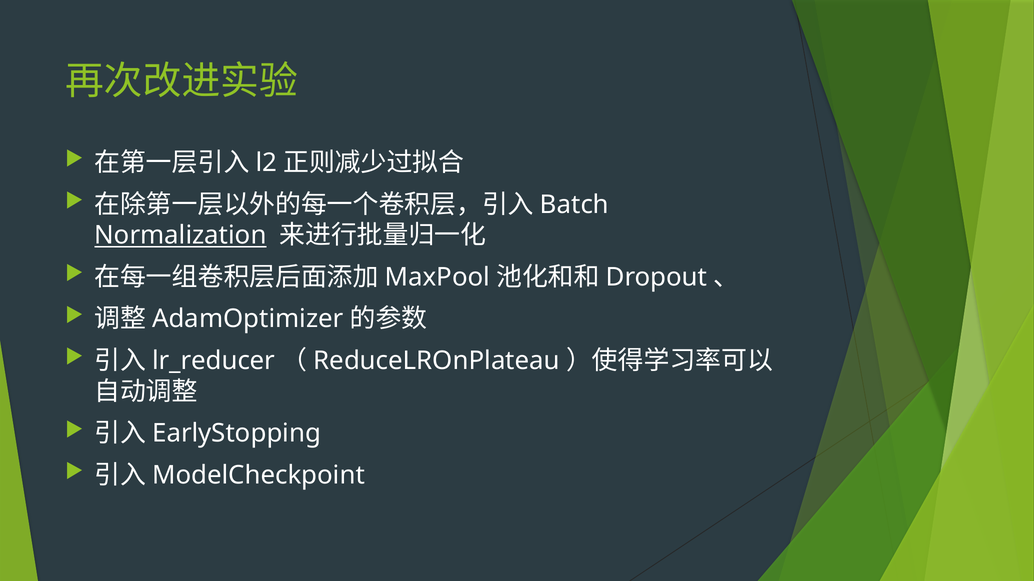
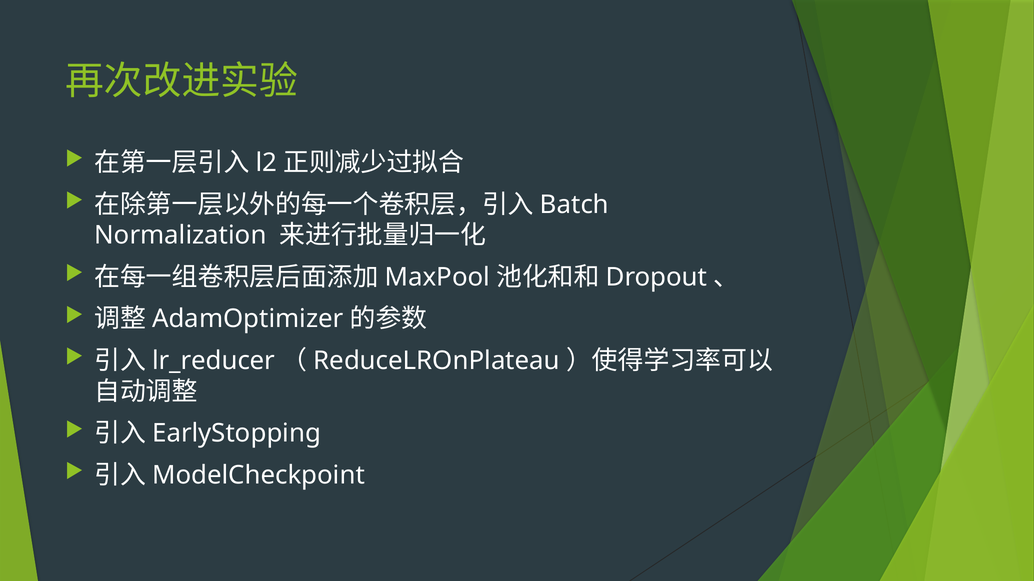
Normalization underline: present -> none
